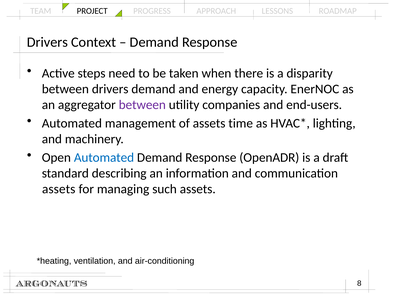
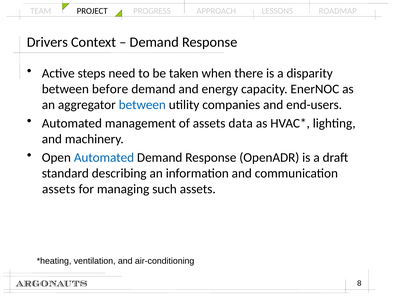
between drivers: drivers -> before
between at (142, 105) colour: purple -> blue
time: time -> data
